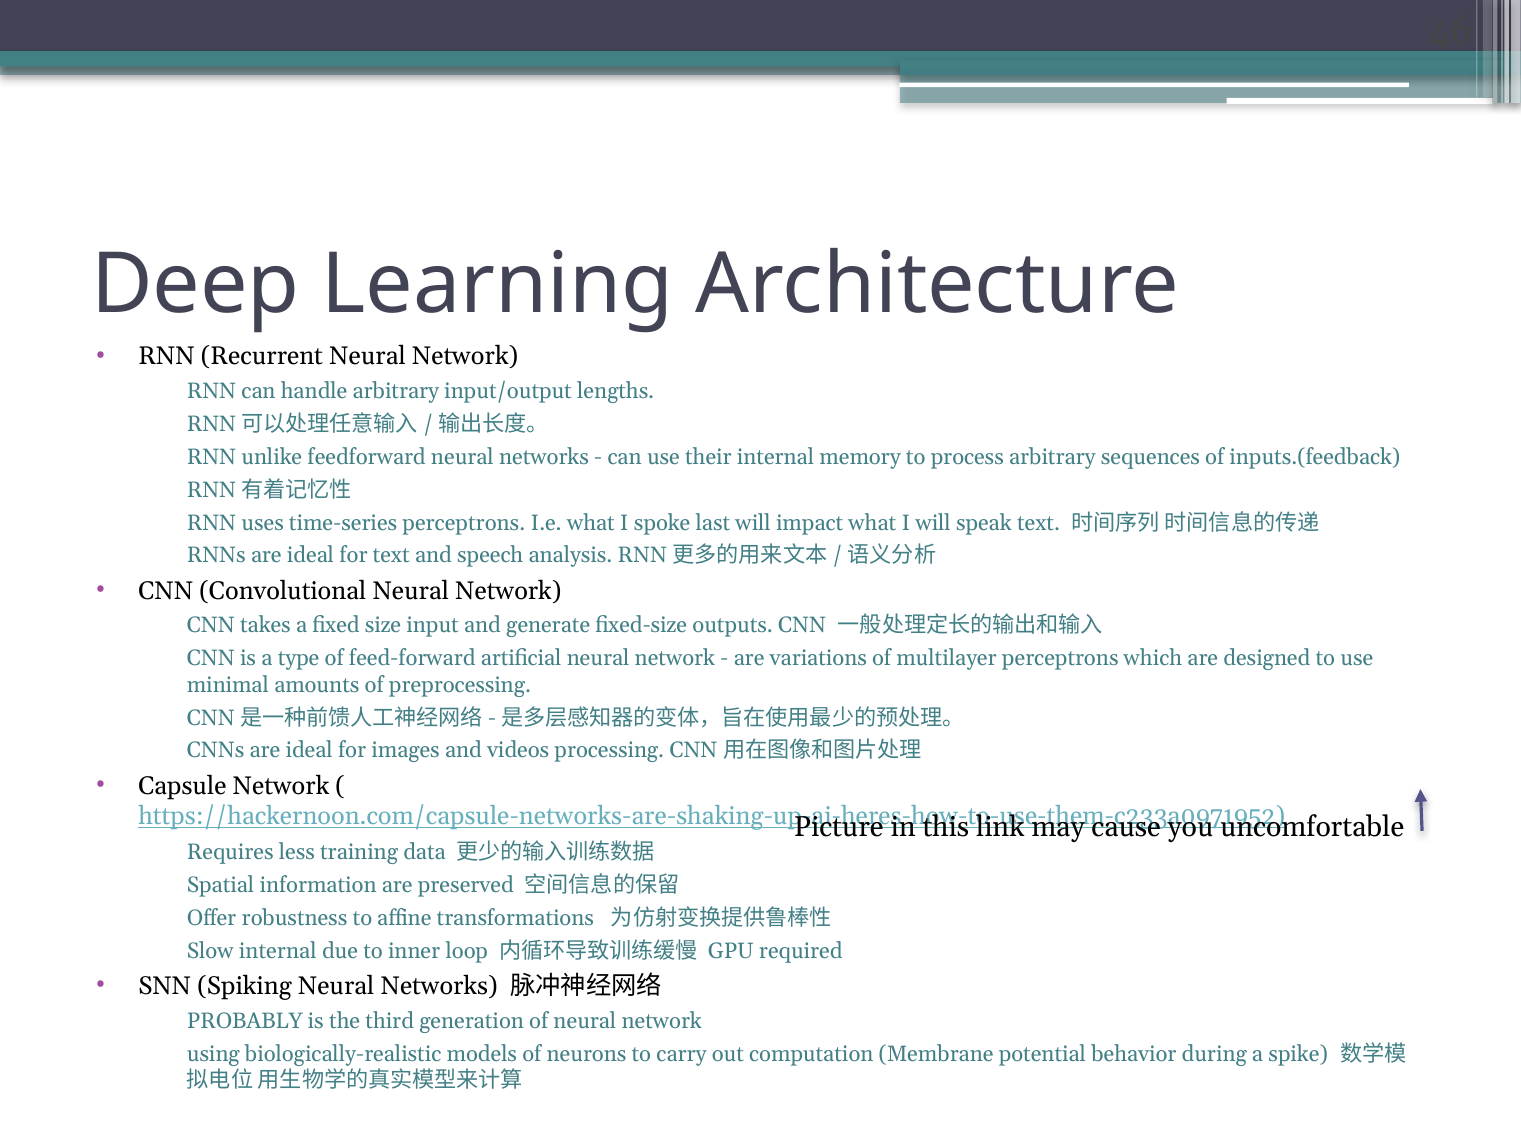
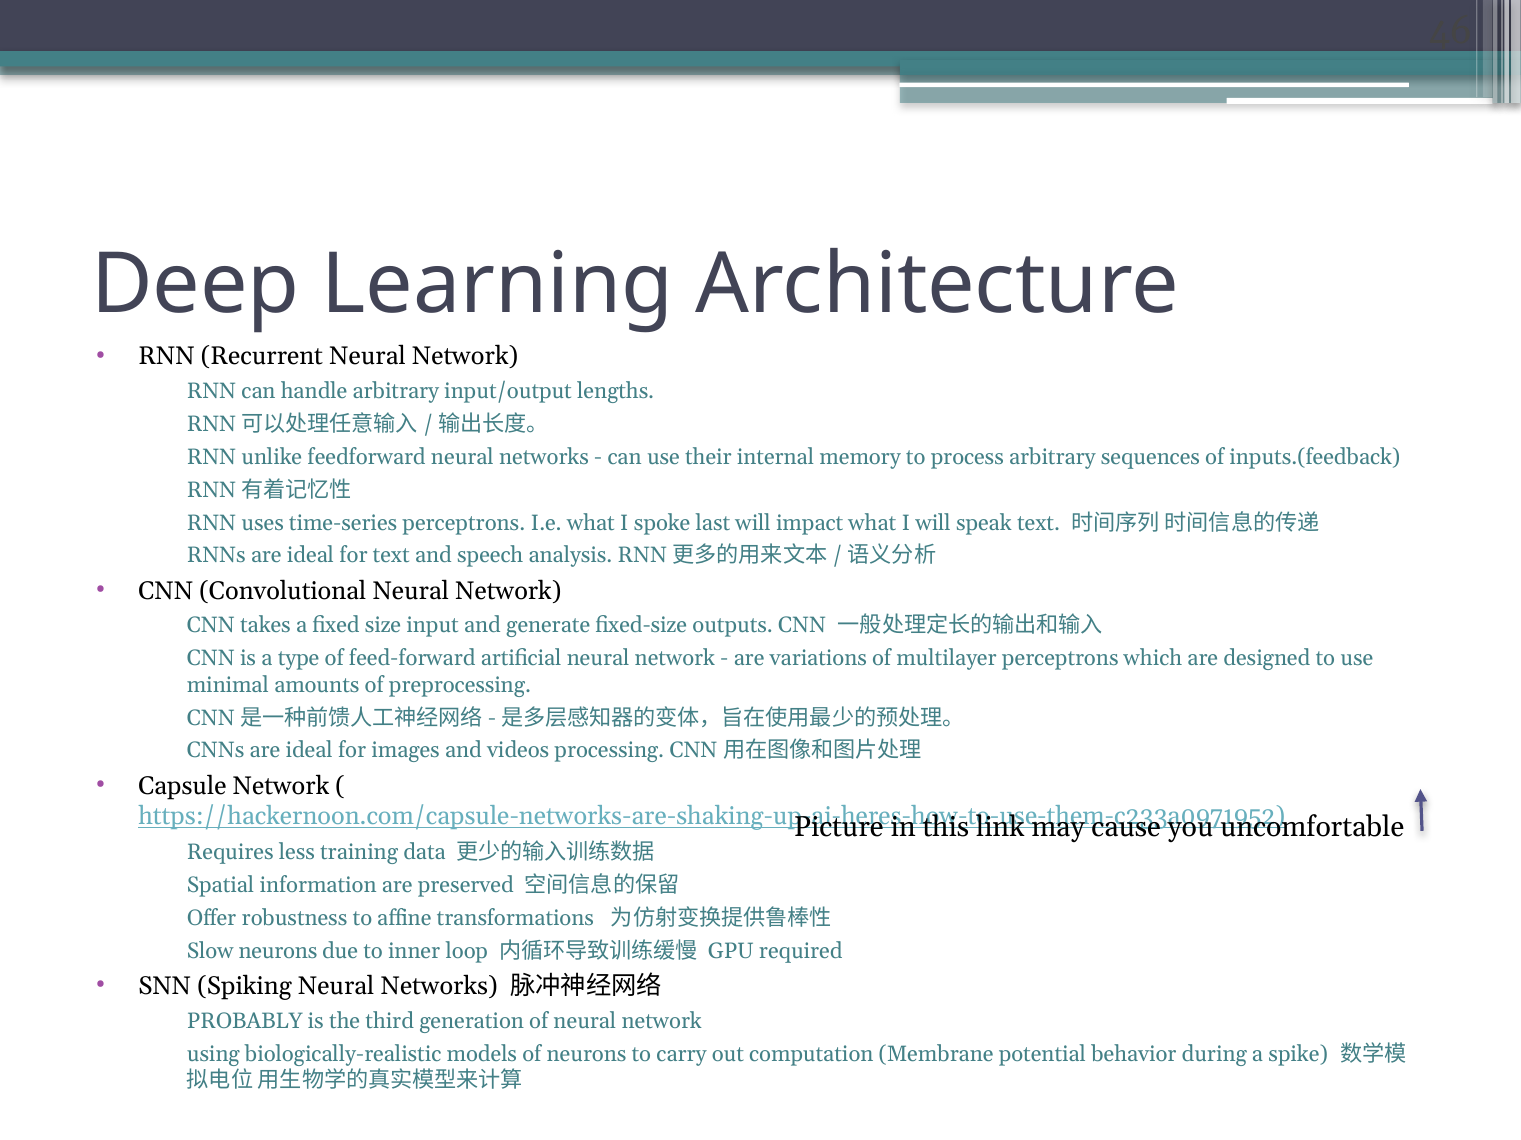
Slow internal: internal -> neurons
